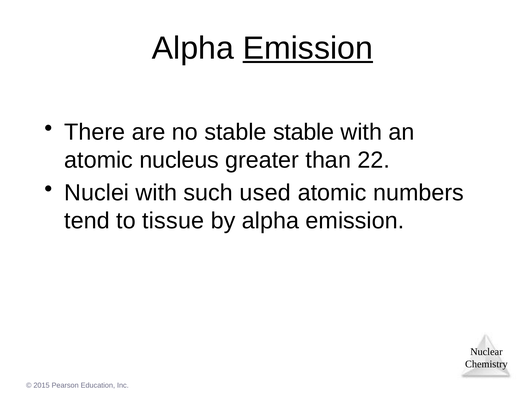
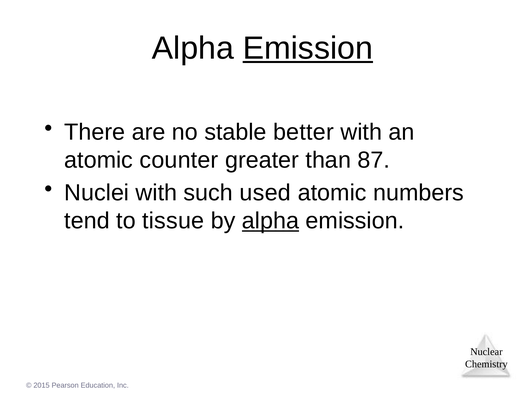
stable stable: stable -> better
nucleus: nucleus -> counter
22: 22 -> 87
alpha at (271, 221) underline: none -> present
